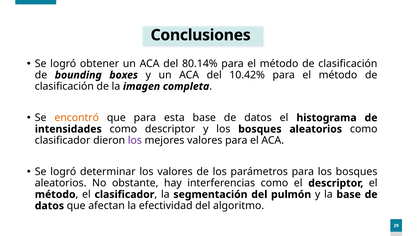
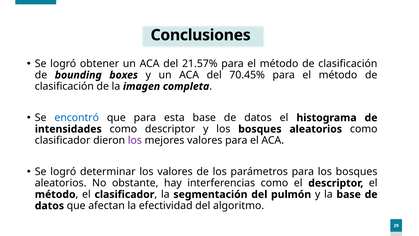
80.14%: 80.14% -> 21.57%
10.42%: 10.42% -> 70.45%
encontró colour: orange -> blue
